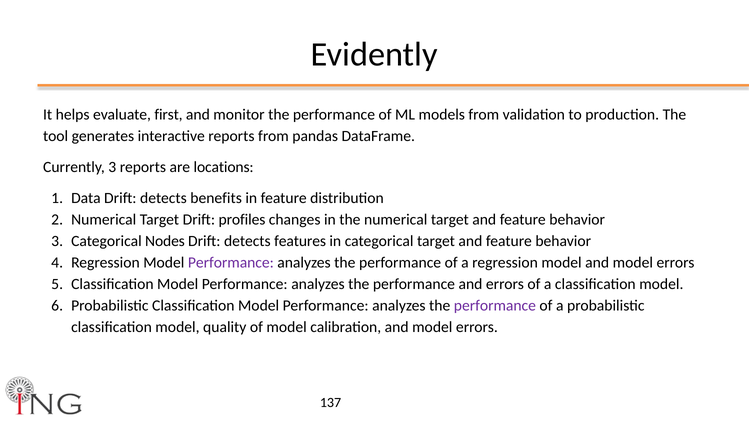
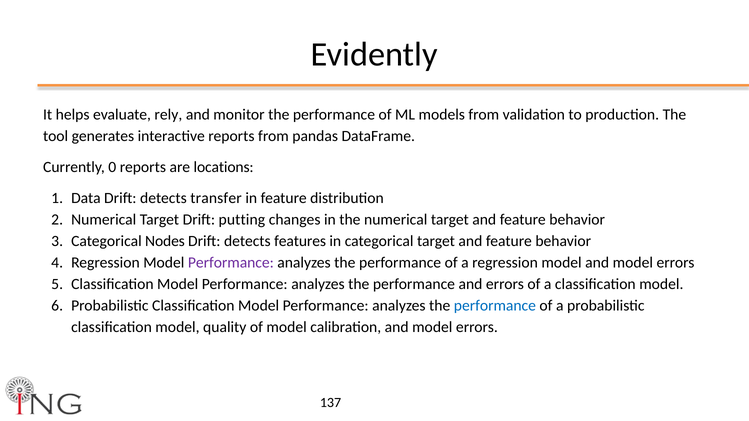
first: first -> rely
Currently 3: 3 -> 0
benefits: benefits -> transfer
profiles: profiles -> putting
performance at (495, 306) colour: purple -> blue
